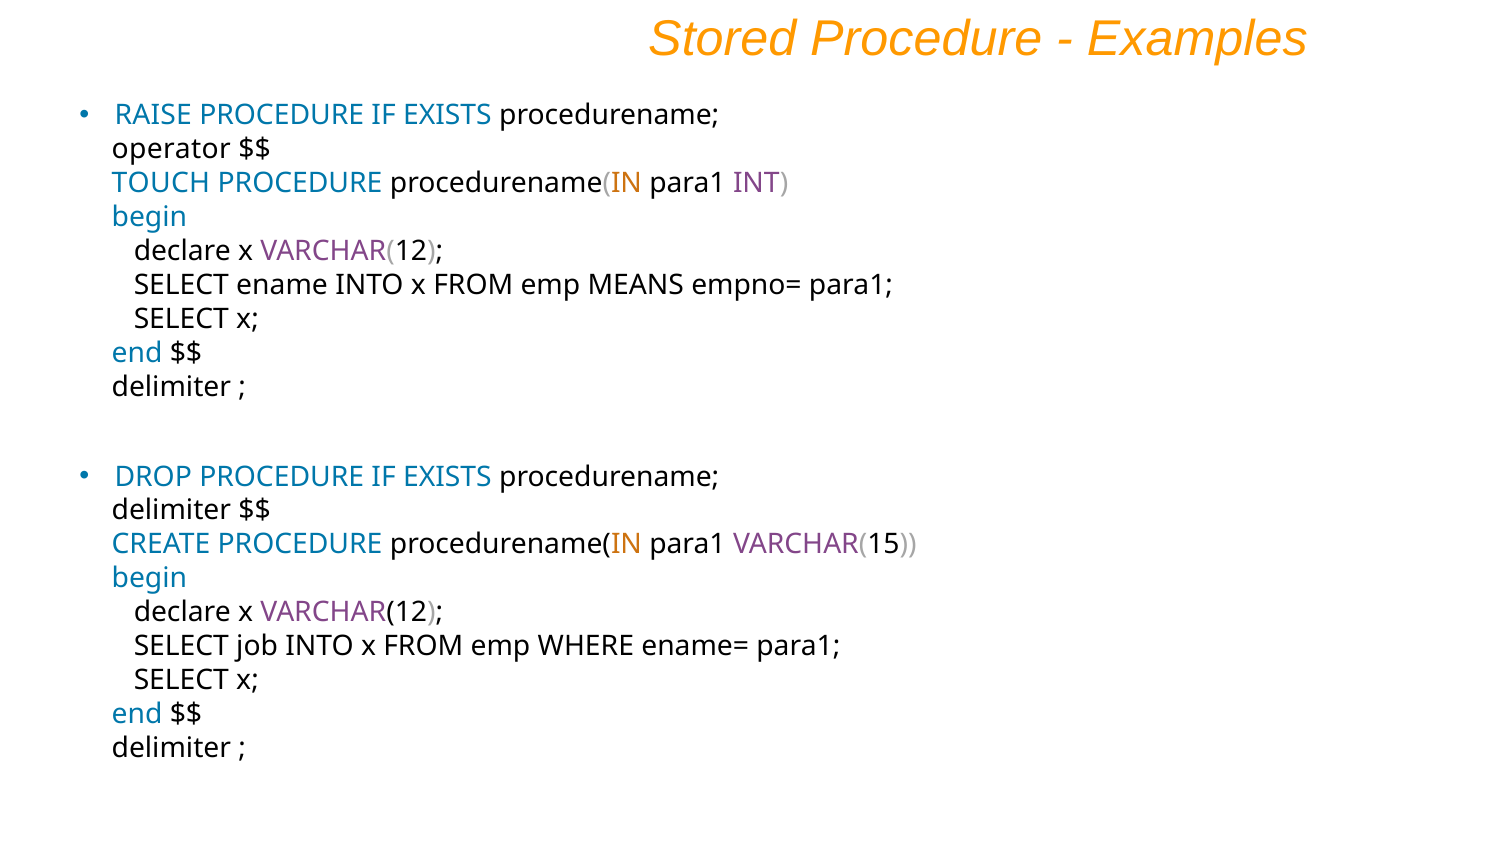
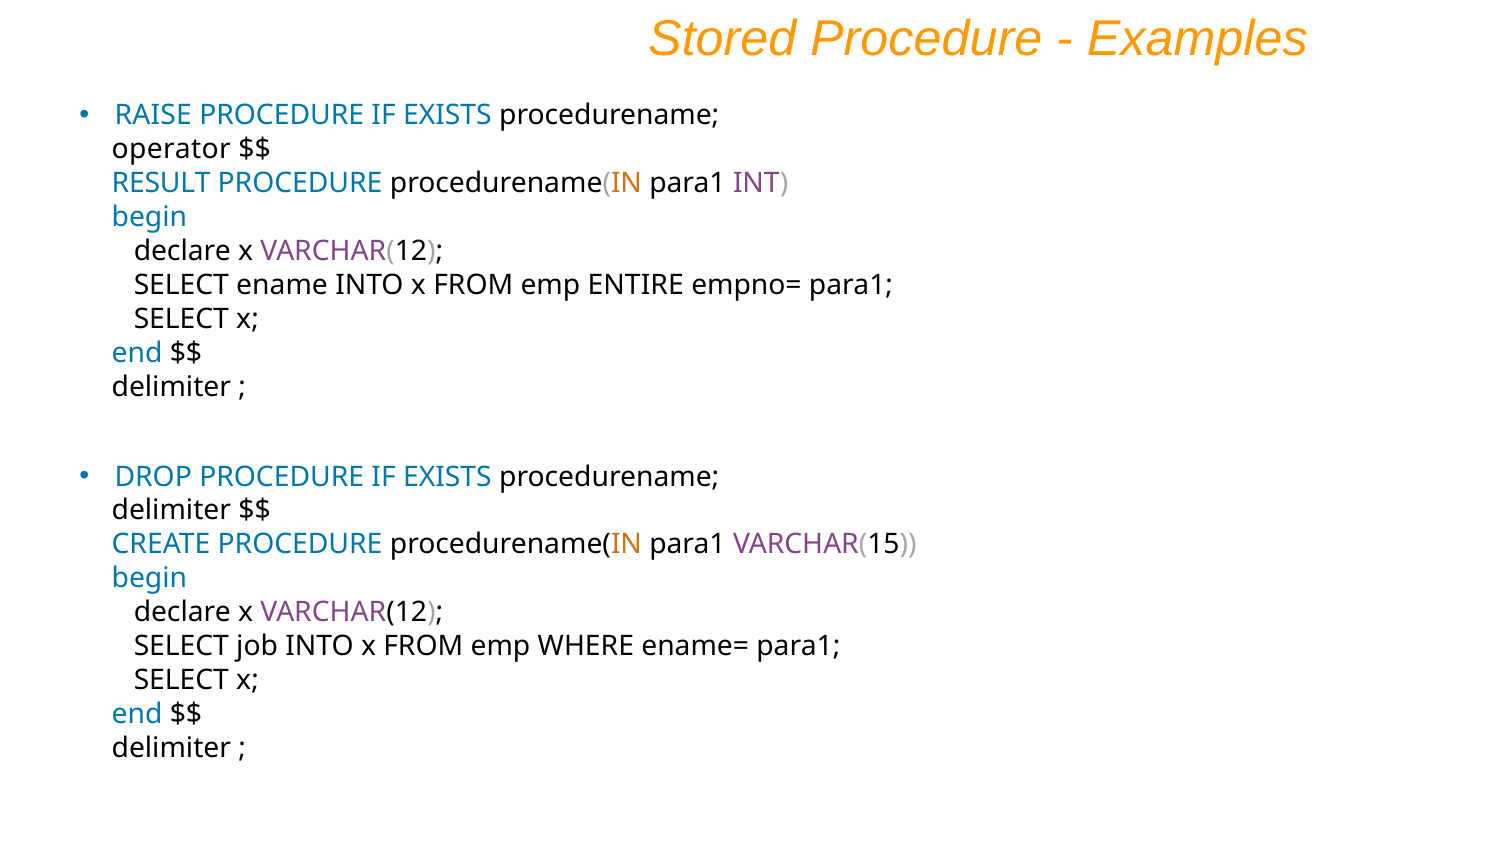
TOUCH: TOUCH -> RESULT
MEANS: MEANS -> ENTIRE
